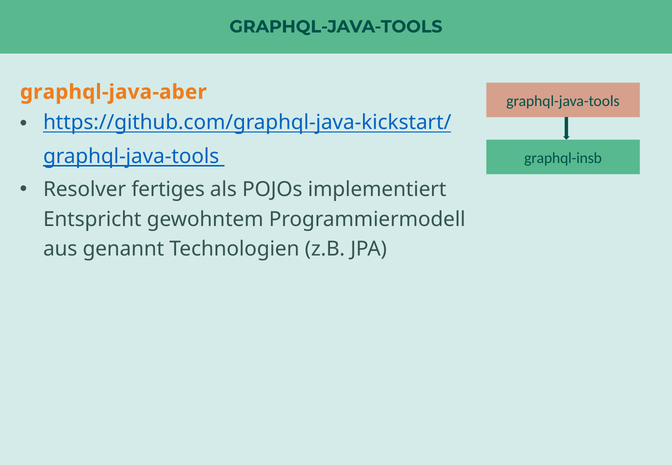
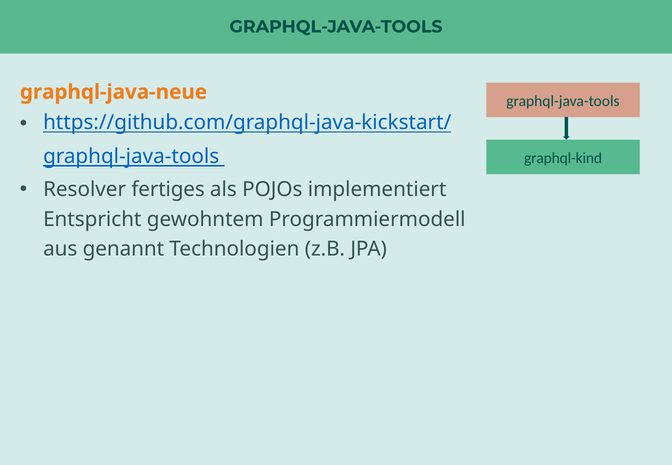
graphql-java-aber: graphql-java-aber -> graphql-java-neue
graphql-insb: graphql-insb -> graphql-kind
